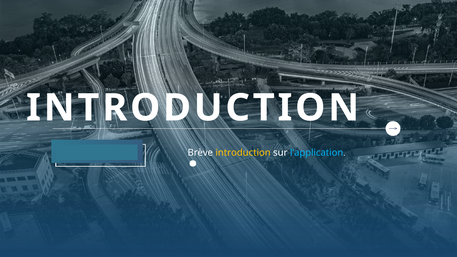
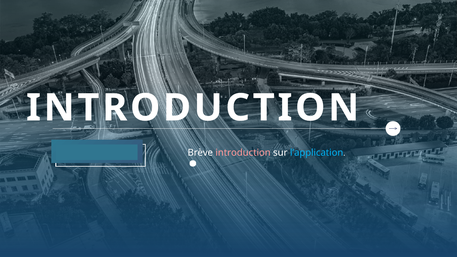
introduction at (243, 153) colour: yellow -> pink
